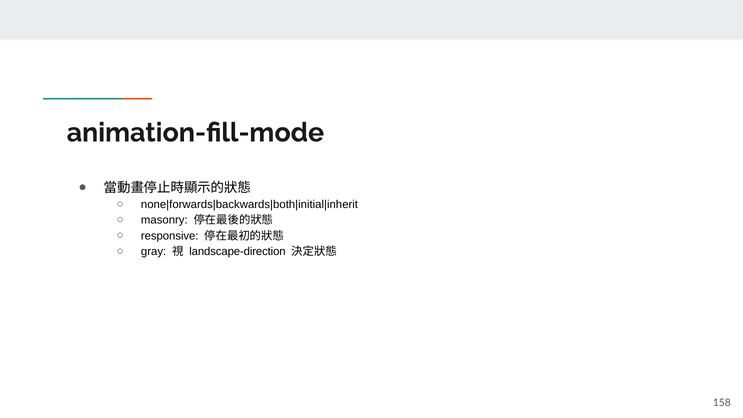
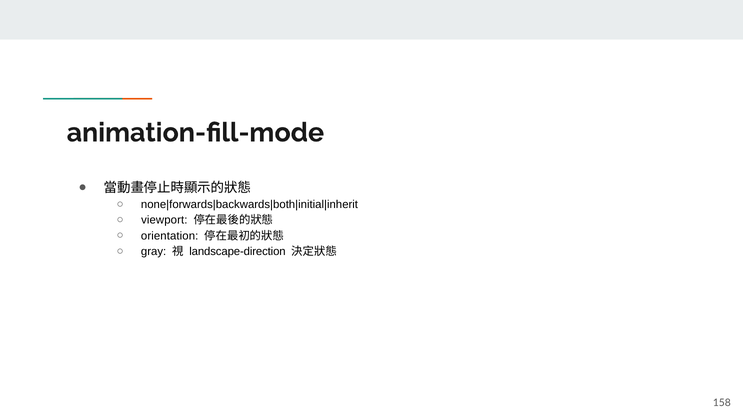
masonry: masonry -> viewport
responsive: responsive -> orientation
